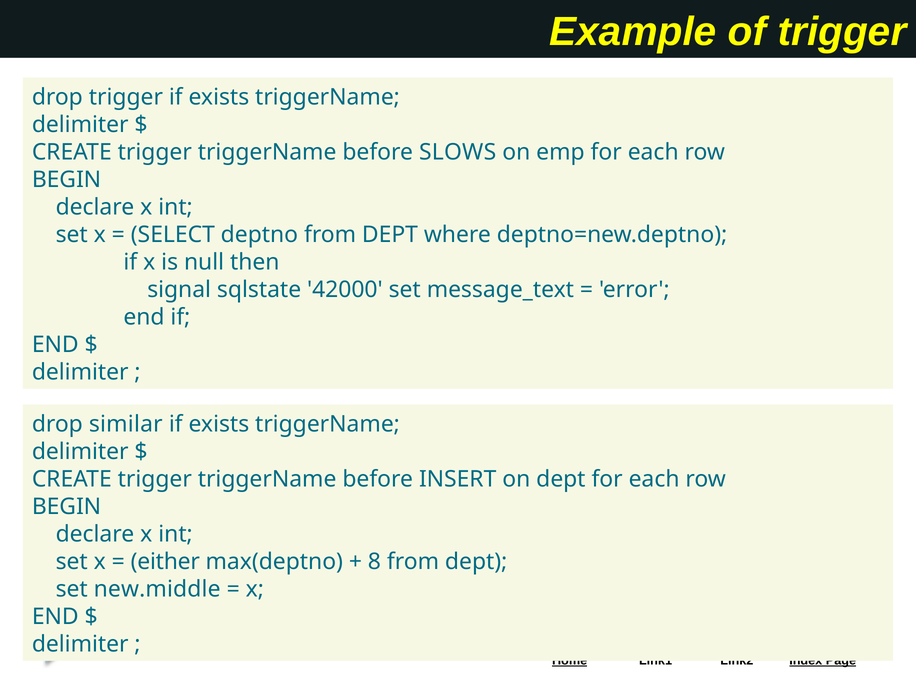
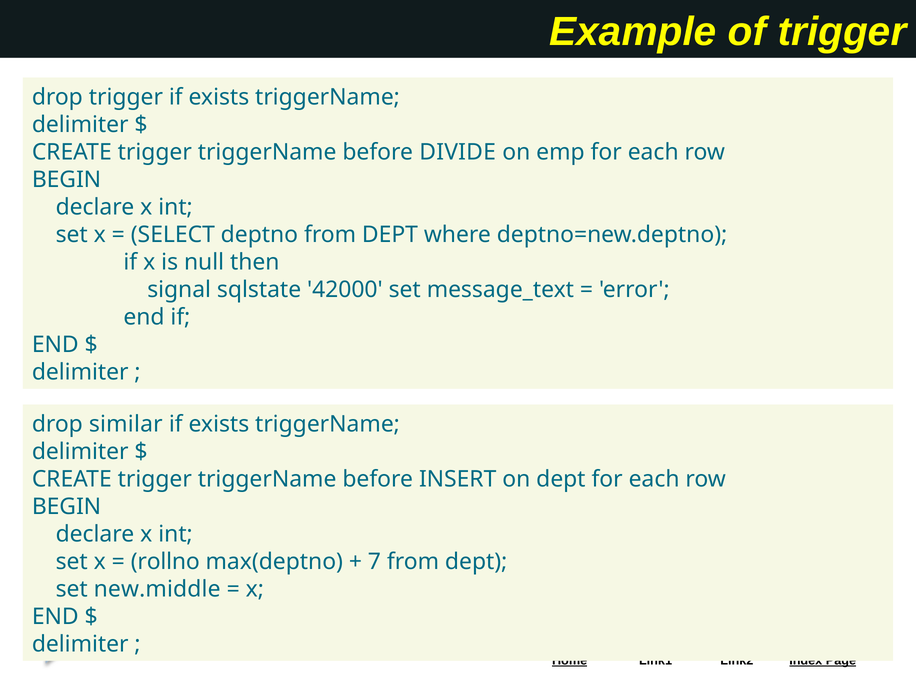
SLOWS: SLOWS -> DIVIDE
either: either -> rollno
8: 8 -> 7
